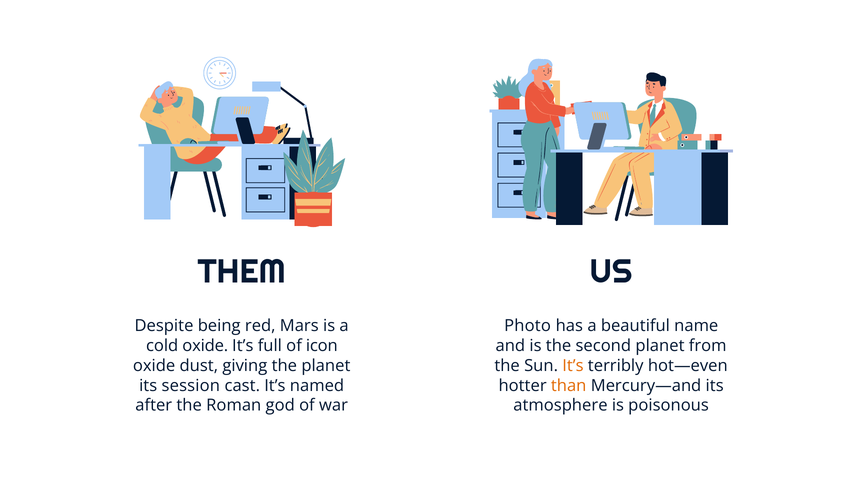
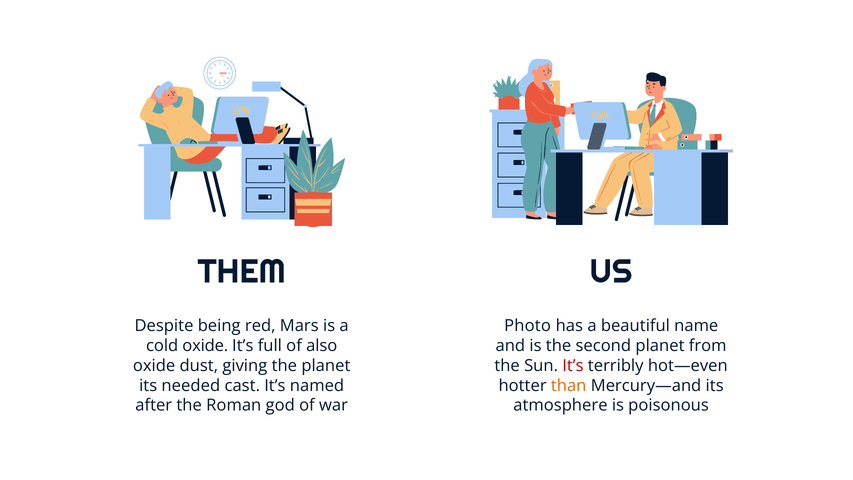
icon: icon -> also
It’s at (573, 366) colour: orange -> red
session: session -> needed
